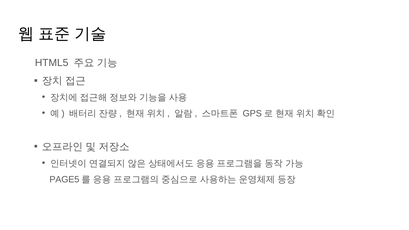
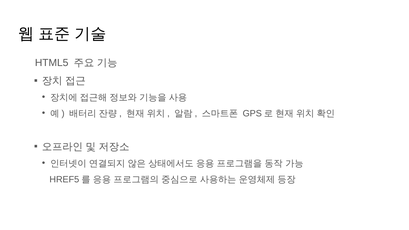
PAGE5: PAGE5 -> HREF5
